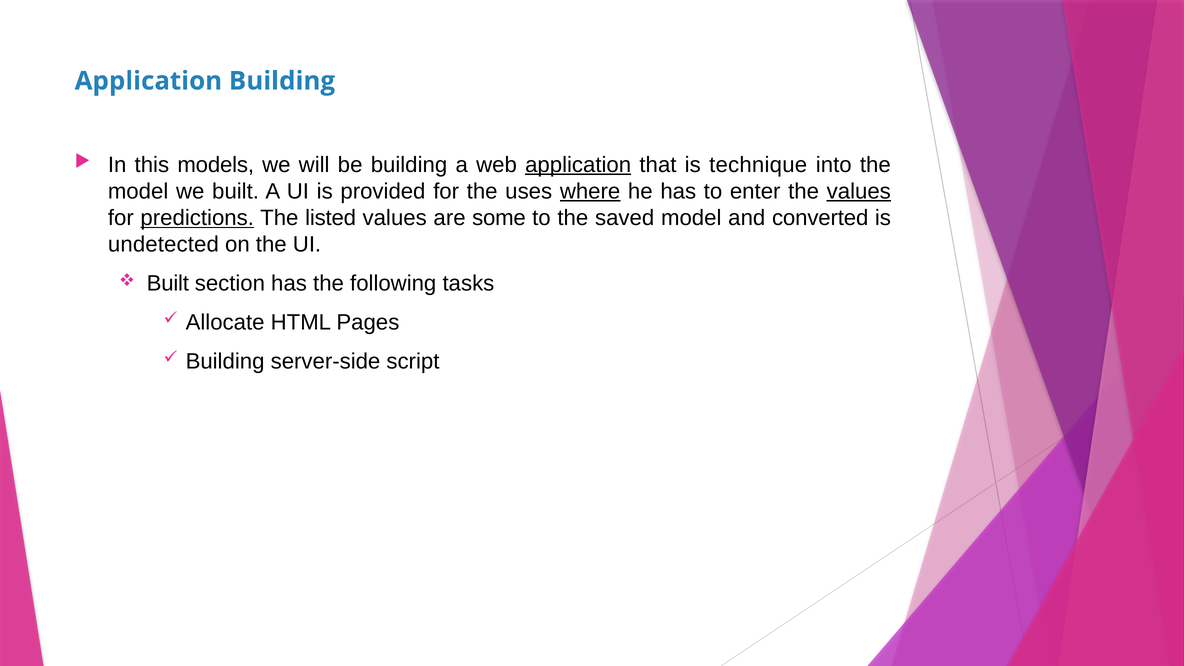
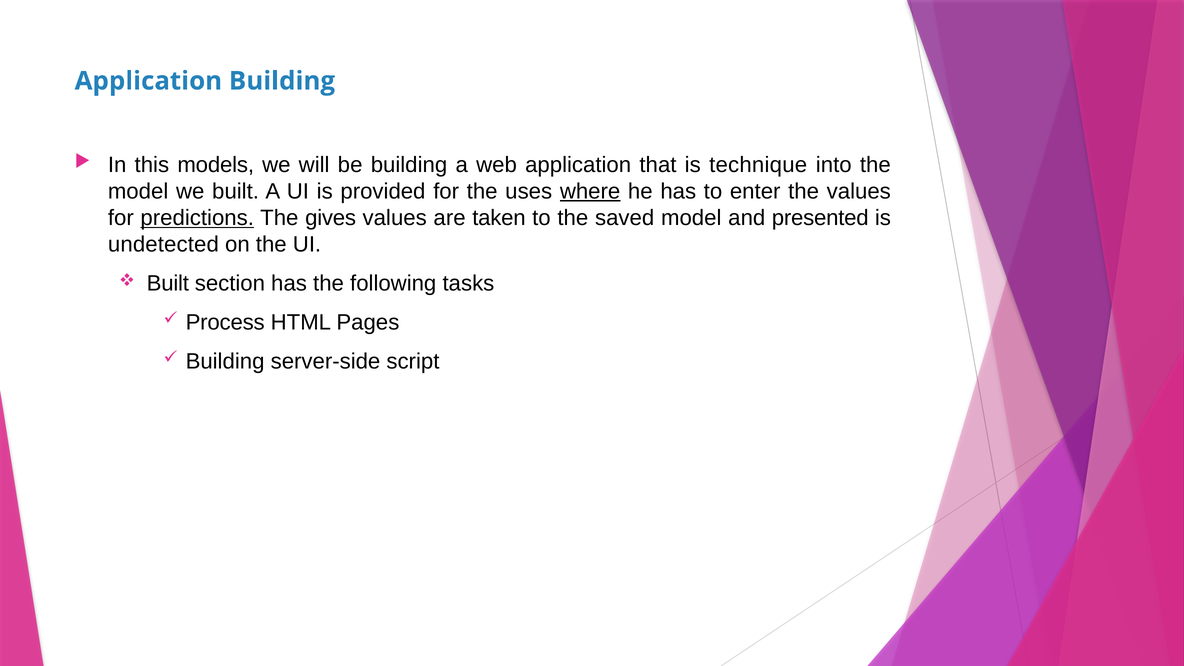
application at (578, 165) underline: present -> none
values at (859, 191) underline: present -> none
listed: listed -> gives
some: some -> taken
converted: converted -> presented
Allocate: Allocate -> Process
